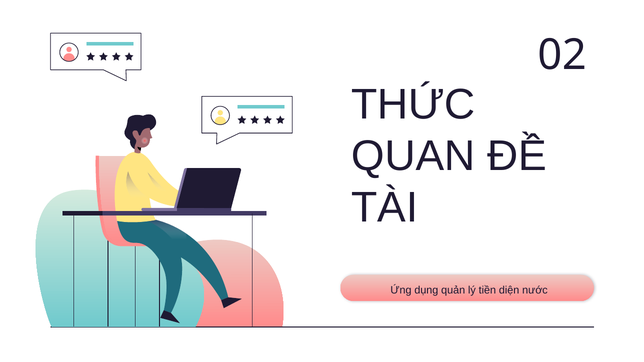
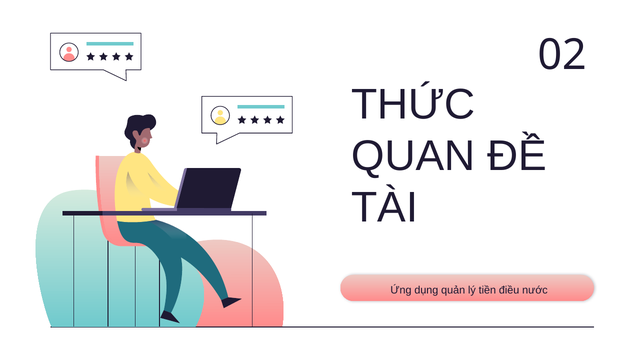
diện: diện -> điều
